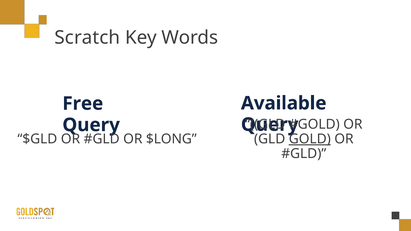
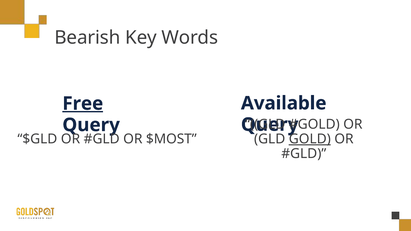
Scratch: Scratch -> Bearish
Free underline: none -> present
$LONG: $LONG -> $MOST
